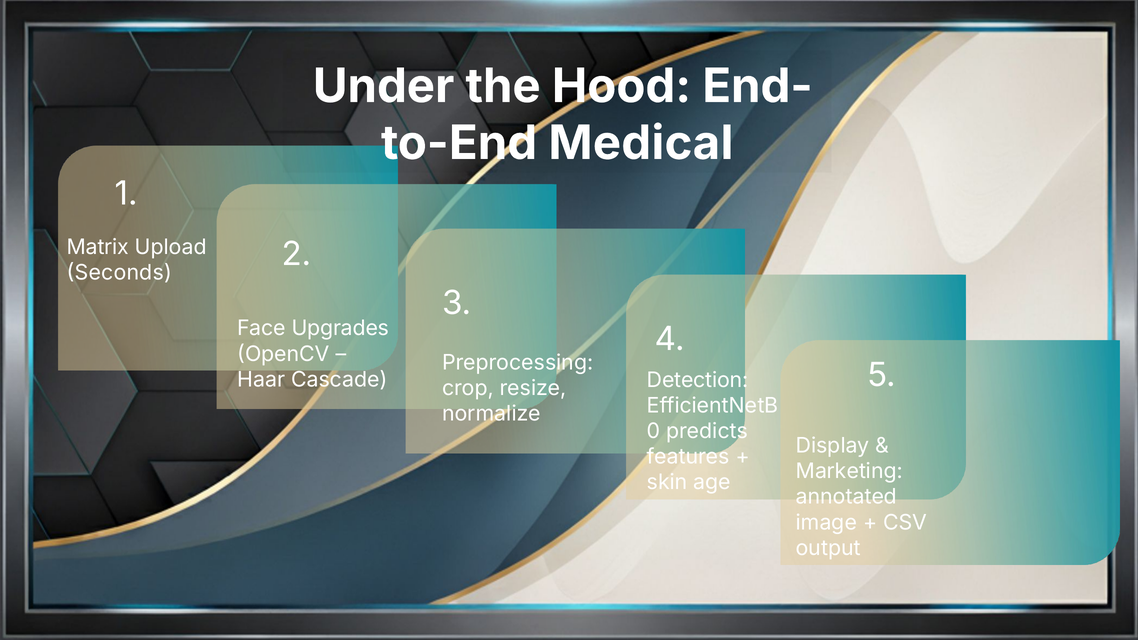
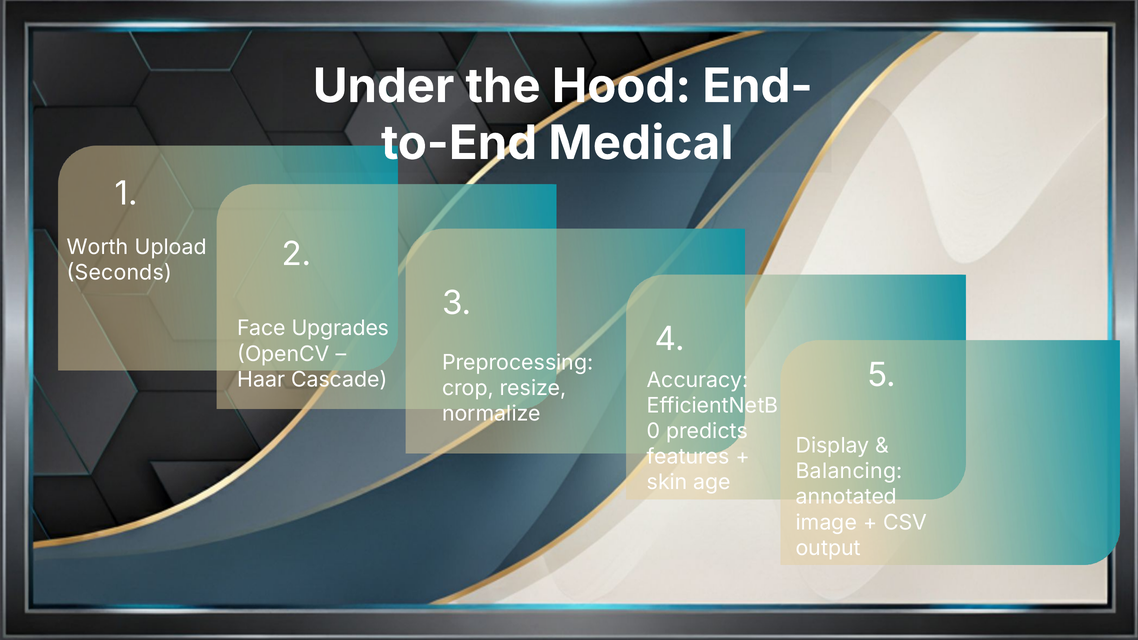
Matrix: Matrix -> Worth
Detection: Detection -> Accuracy
Marketing: Marketing -> Balancing
